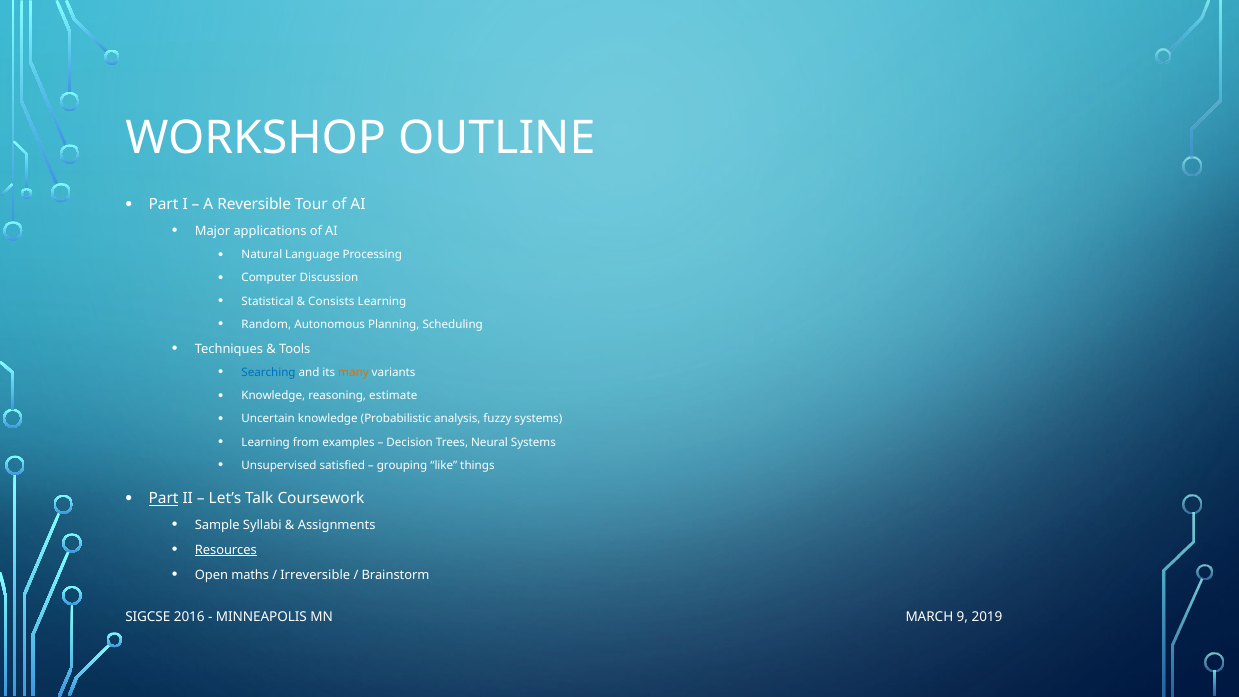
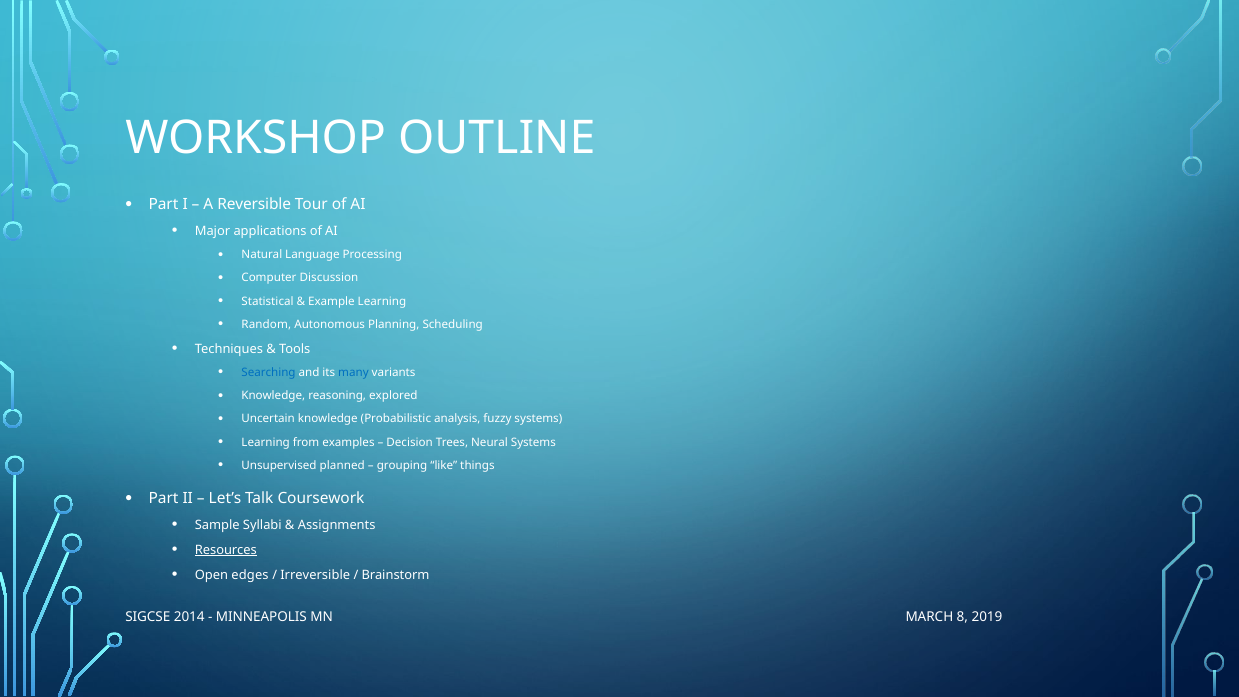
Consists: Consists -> Example
many colour: orange -> blue
estimate: estimate -> explored
satisfied: satisfied -> planned
Part at (163, 499) underline: present -> none
maths: maths -> edges
2016: 2016 -> 2014
9: 9 -> 8
